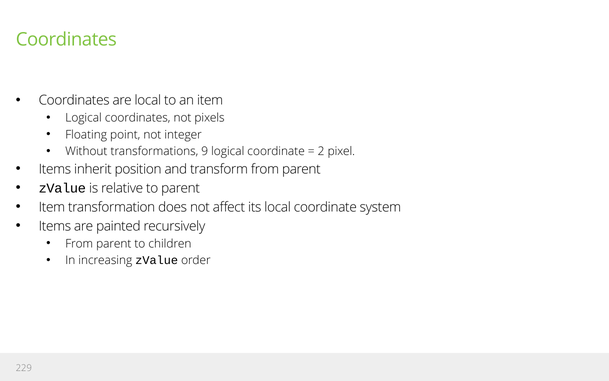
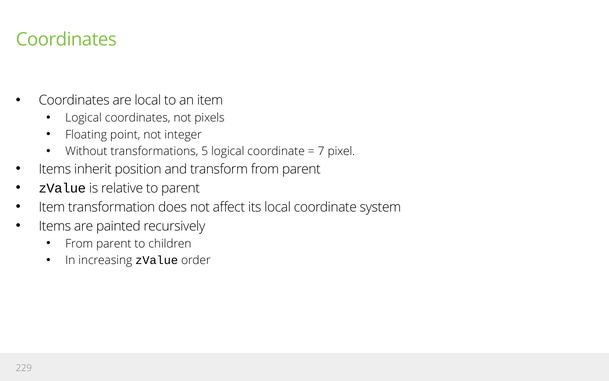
9: 9 -> 5
2: 2 -> 7
